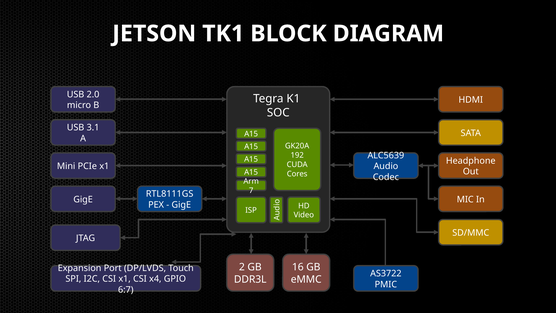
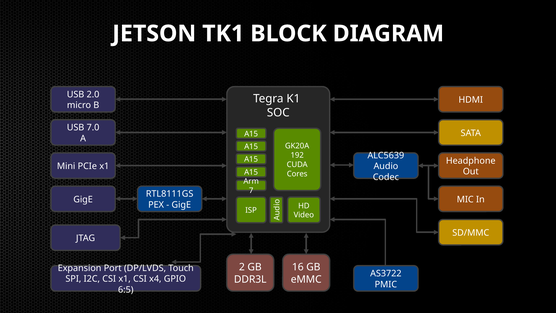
3.1: 3.1 -> 7.0
6:7: 6:7 -> 6:5
